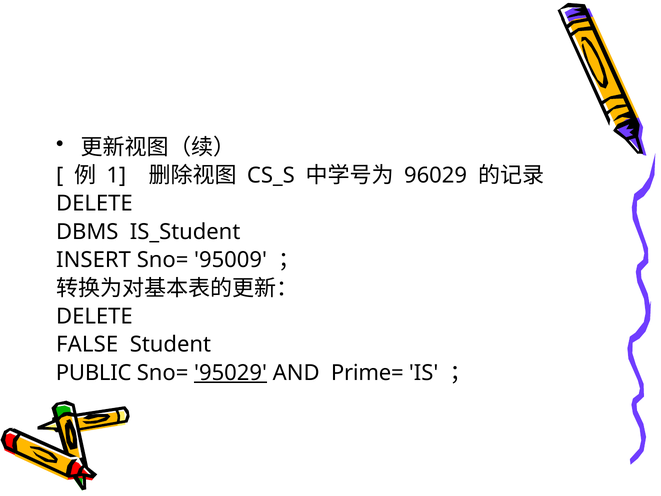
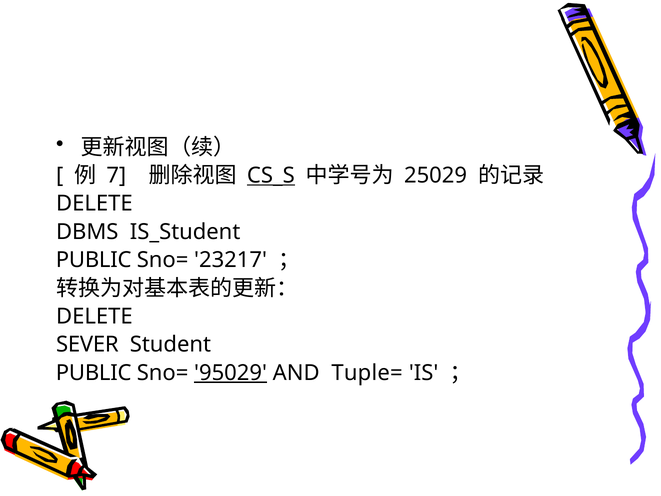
1: 1 -> 7
CS_S underline: none -> present
96029: 96029 -> 25029
INSERT at (94, 260): INSERT -> PUBLIC
95009: 95009 -> 23217
FALSE: FALSE -> SEVER
Prime=: Prime= -> Tuple=
